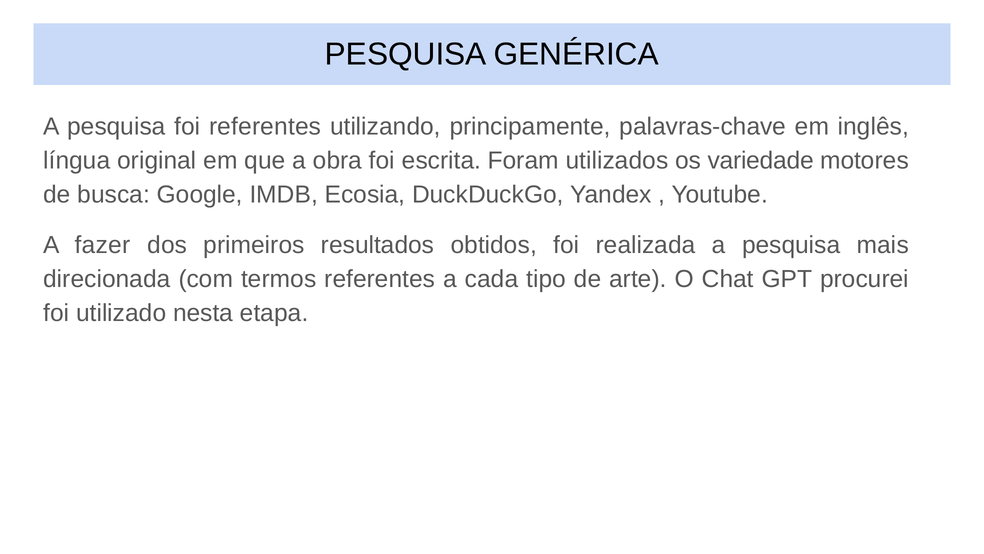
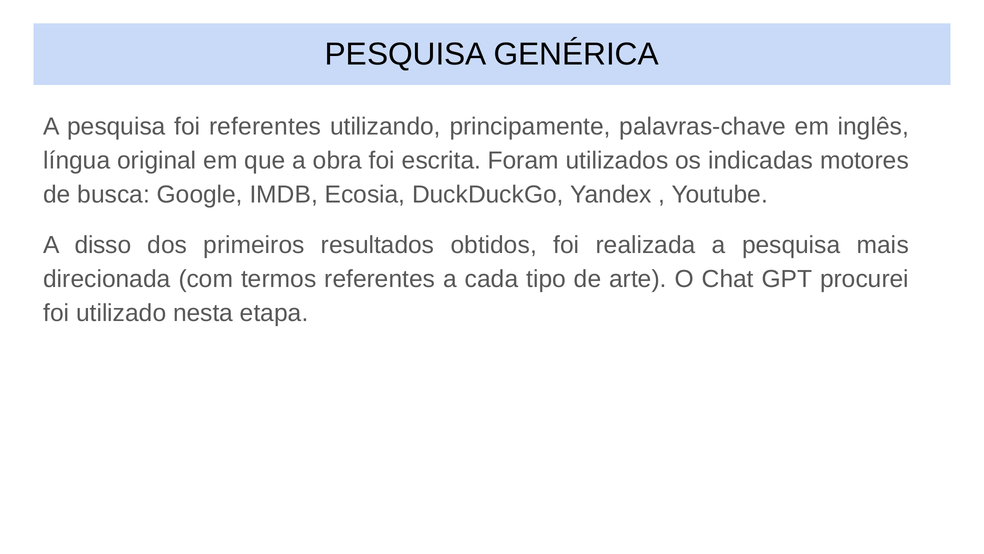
variedade: variedade -> indicadas
fazer: fazer -> disso
